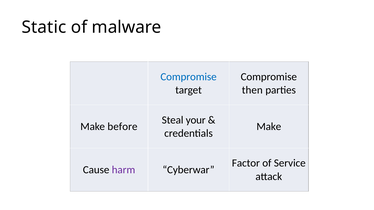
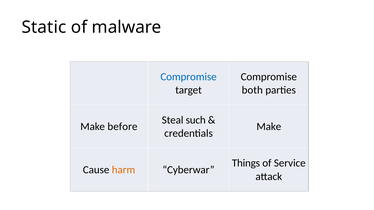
then: then -> both
your: your -> such
Factor: Factor -> Things
harm colour: purple -> orange
